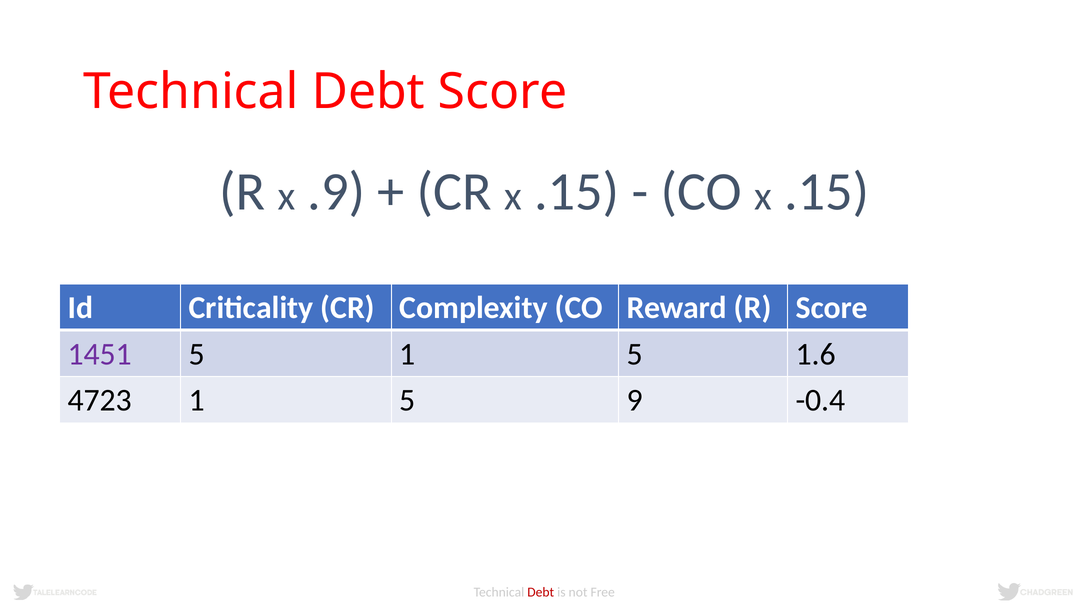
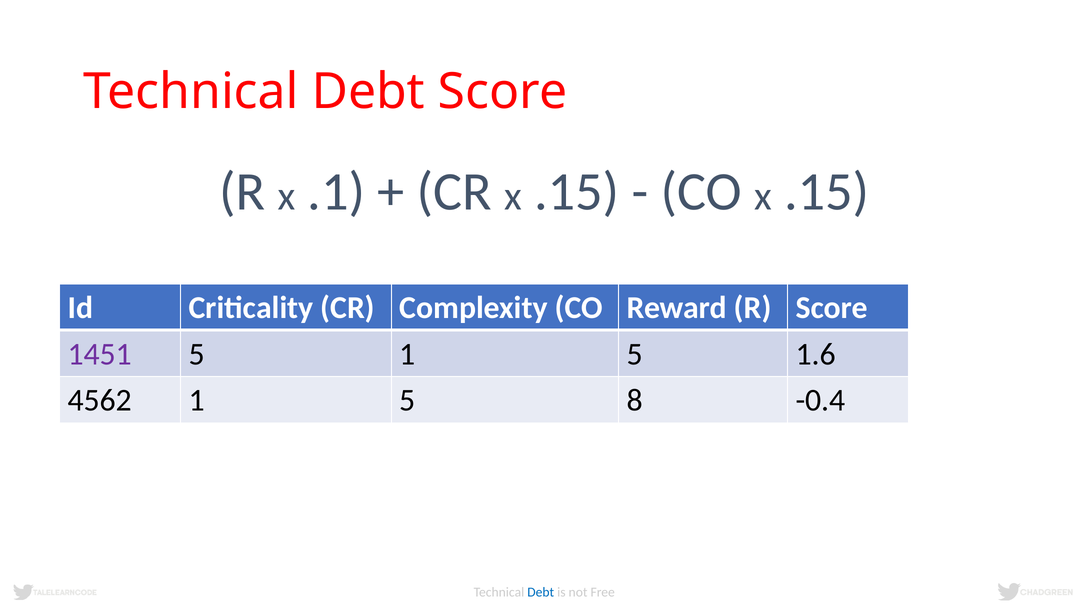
.9: .9 -> .1
4723: 4723 -> 4562
9: 9 -> 8
Debt at (541, 592) colour: red -> blue
